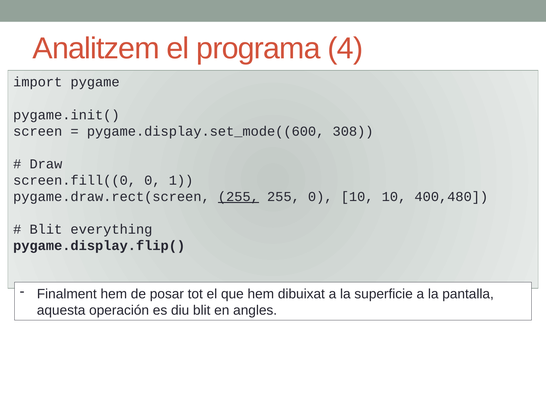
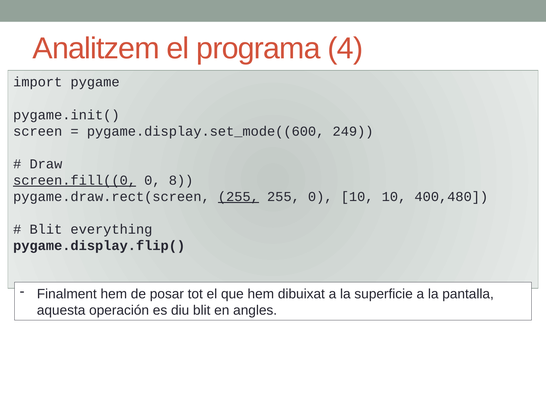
308: 308 -> 249
screen.fill((0 underline: none -> present
1: 1 -> 8
